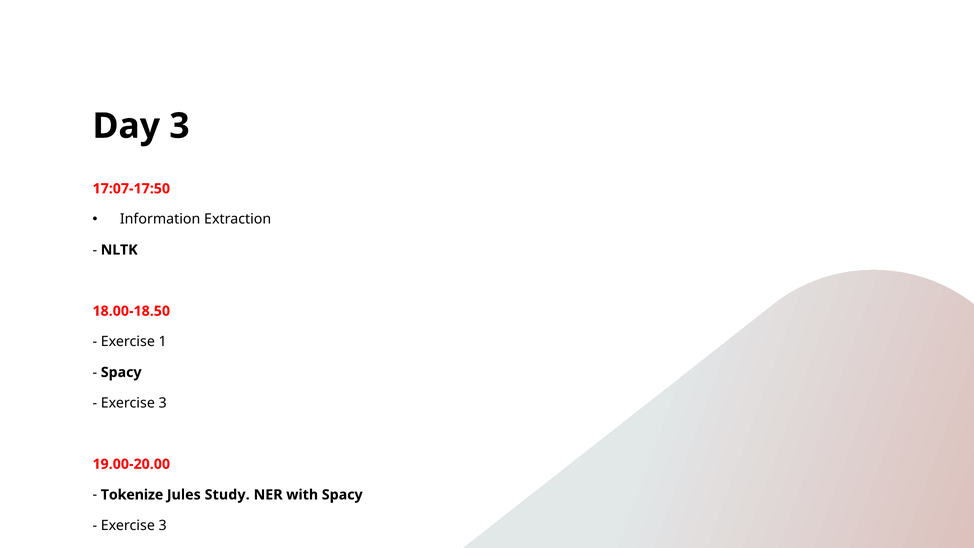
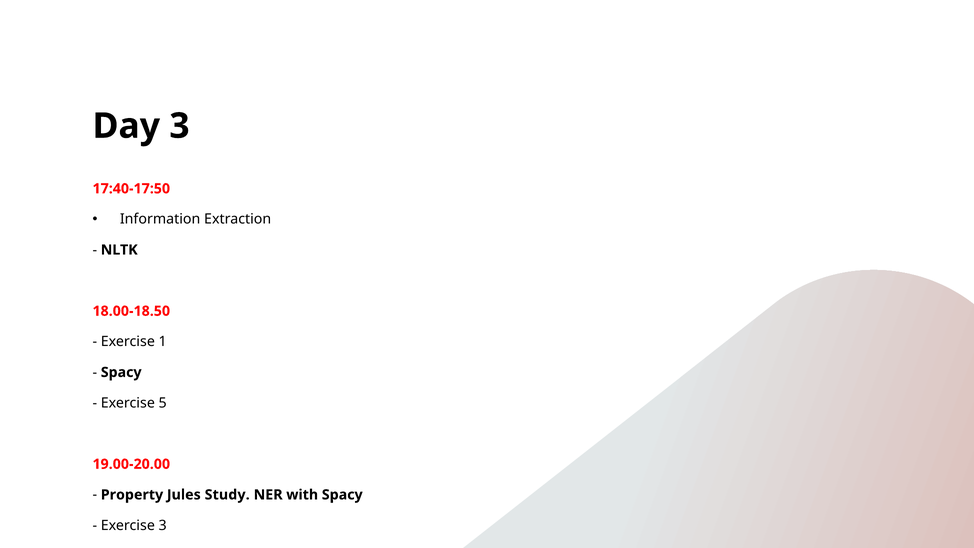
17:07-17:50: 17:07-17:50 -> 17:40-17:50
3 at (163, 403): 3 -> 5
Tokenize: Tokenize -> Property
